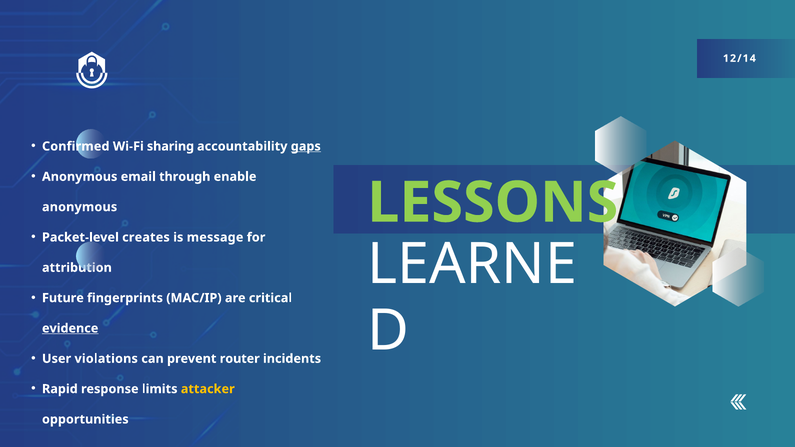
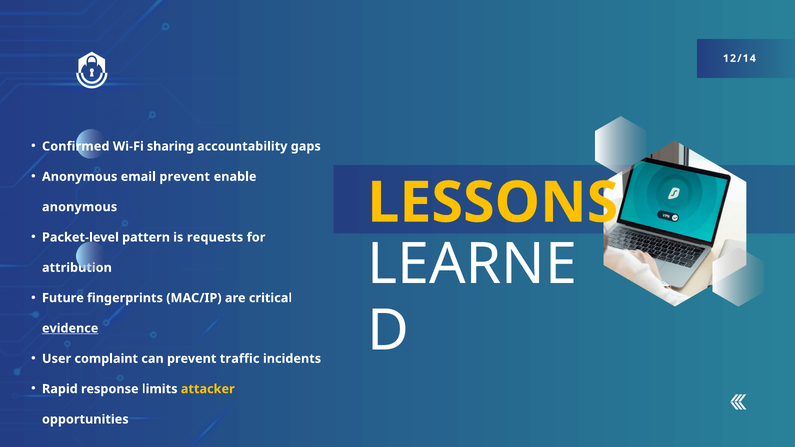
gaps underline: present -> none
email through: through -> prevent
LESSONS colour: light green -> yellow
creates: creates -> pattern
message: message -> requests
violations: violations -> complaint
router: router -> traffic
